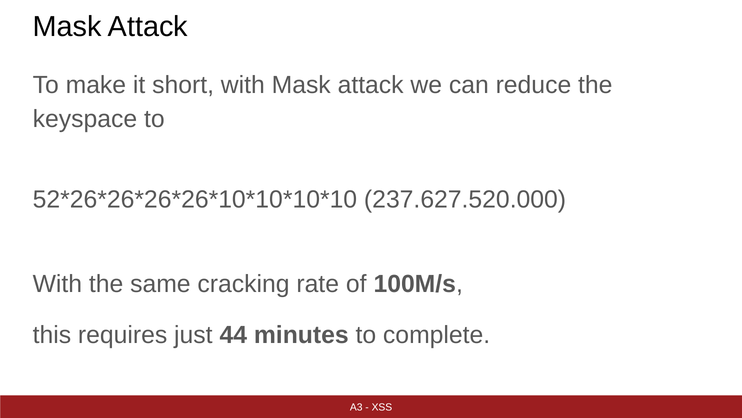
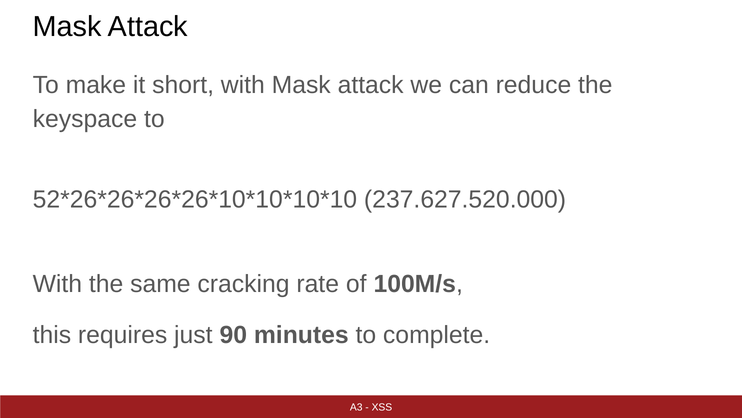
44: 44 -> 90
